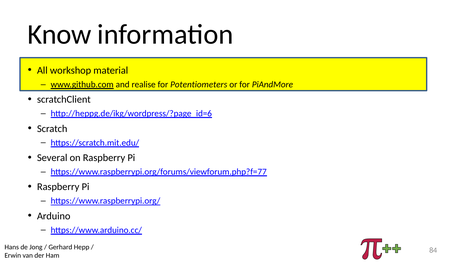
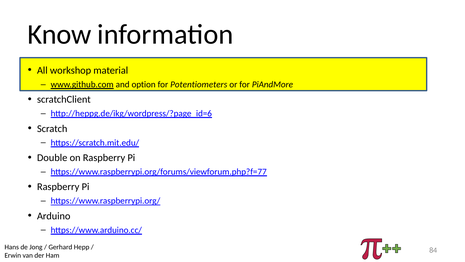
realise: realise -> option
Several: Several -> Double
